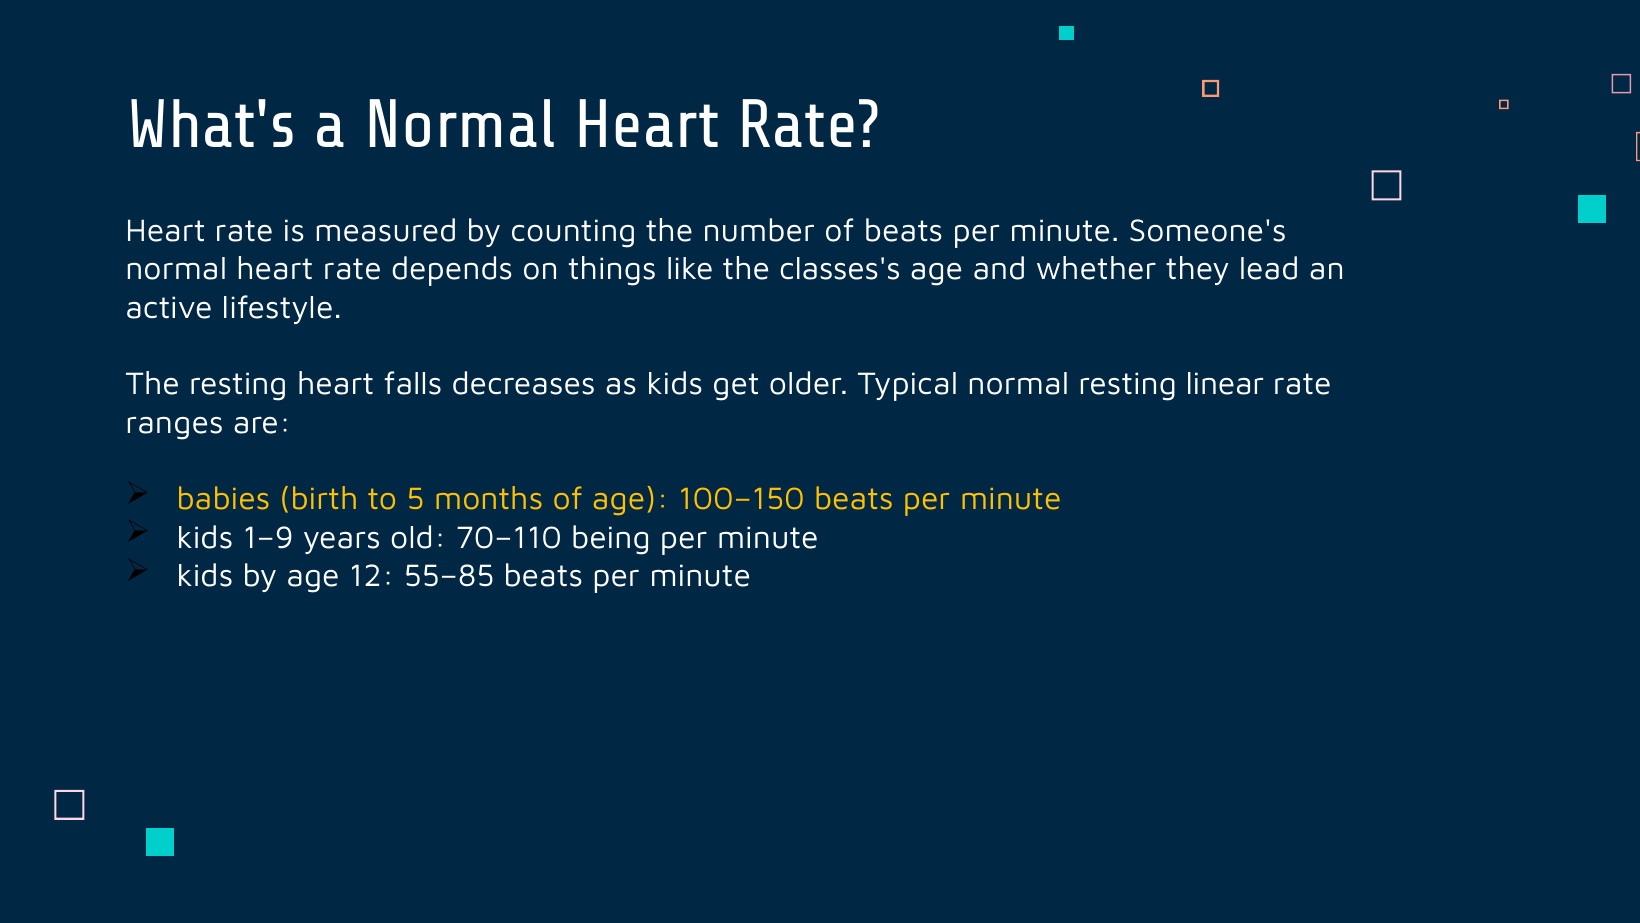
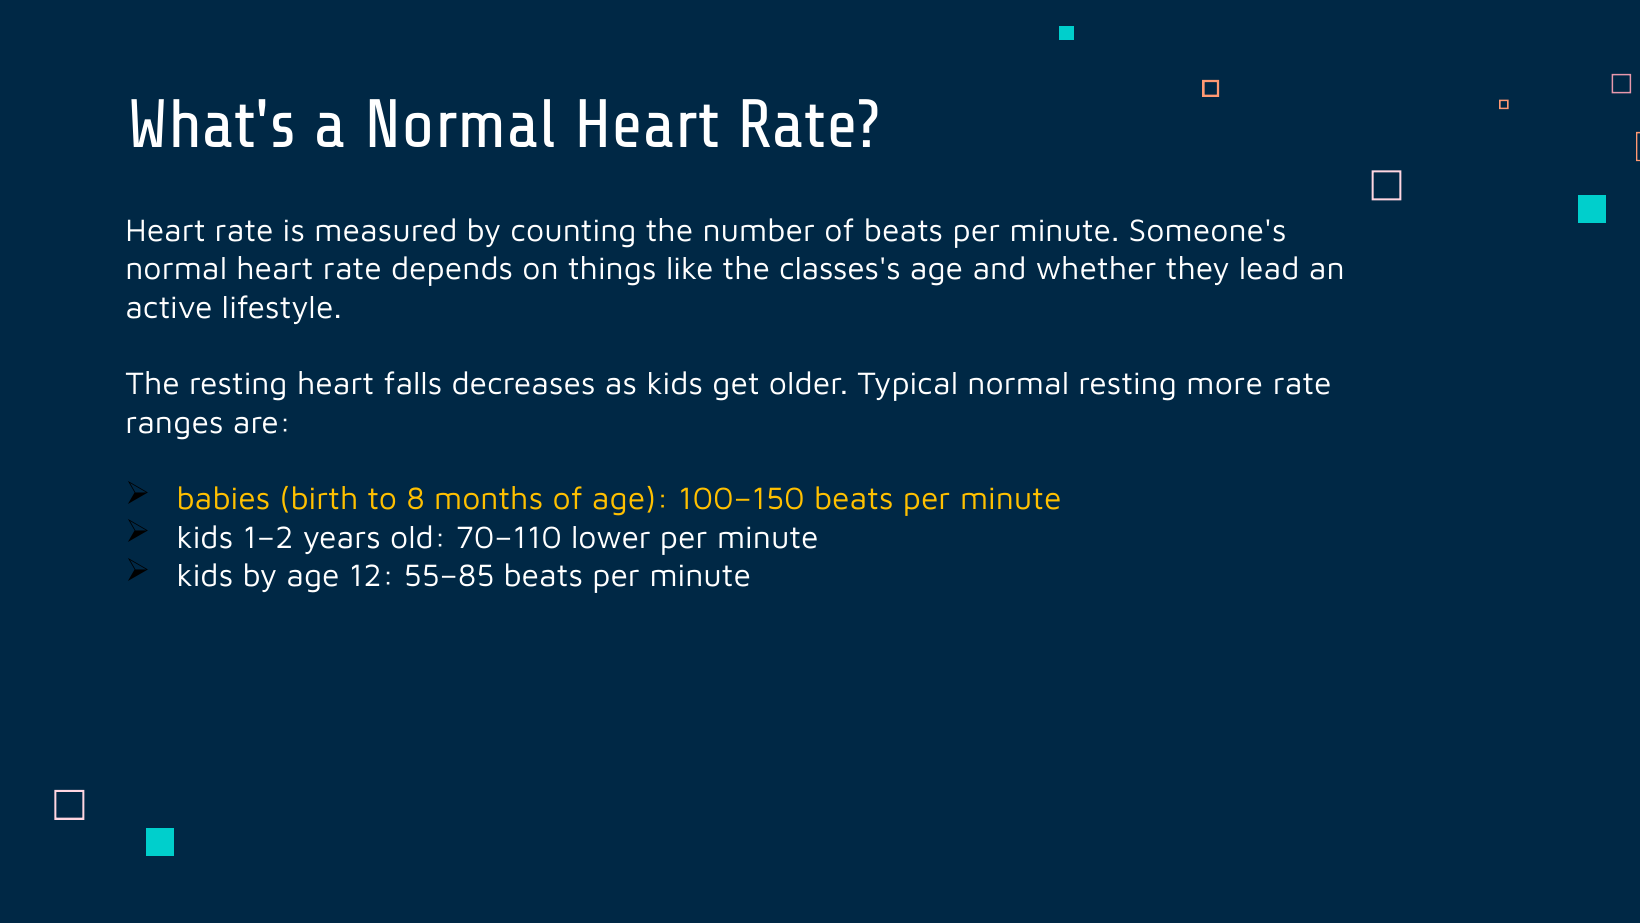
linear: linear -> more
5: 5 -> 8
1–9: 1–9 -> 1–2
being: being -> lower
